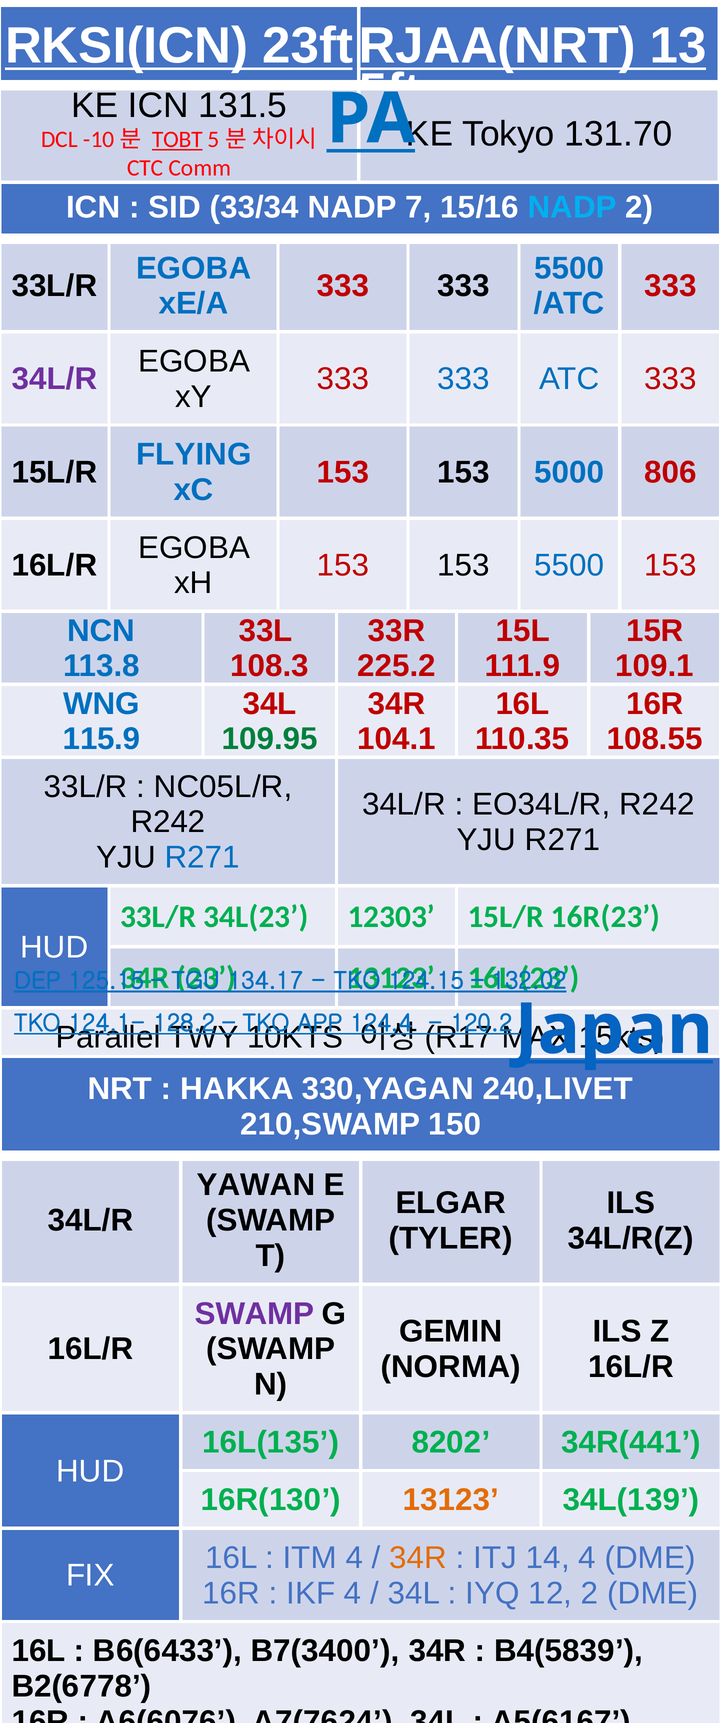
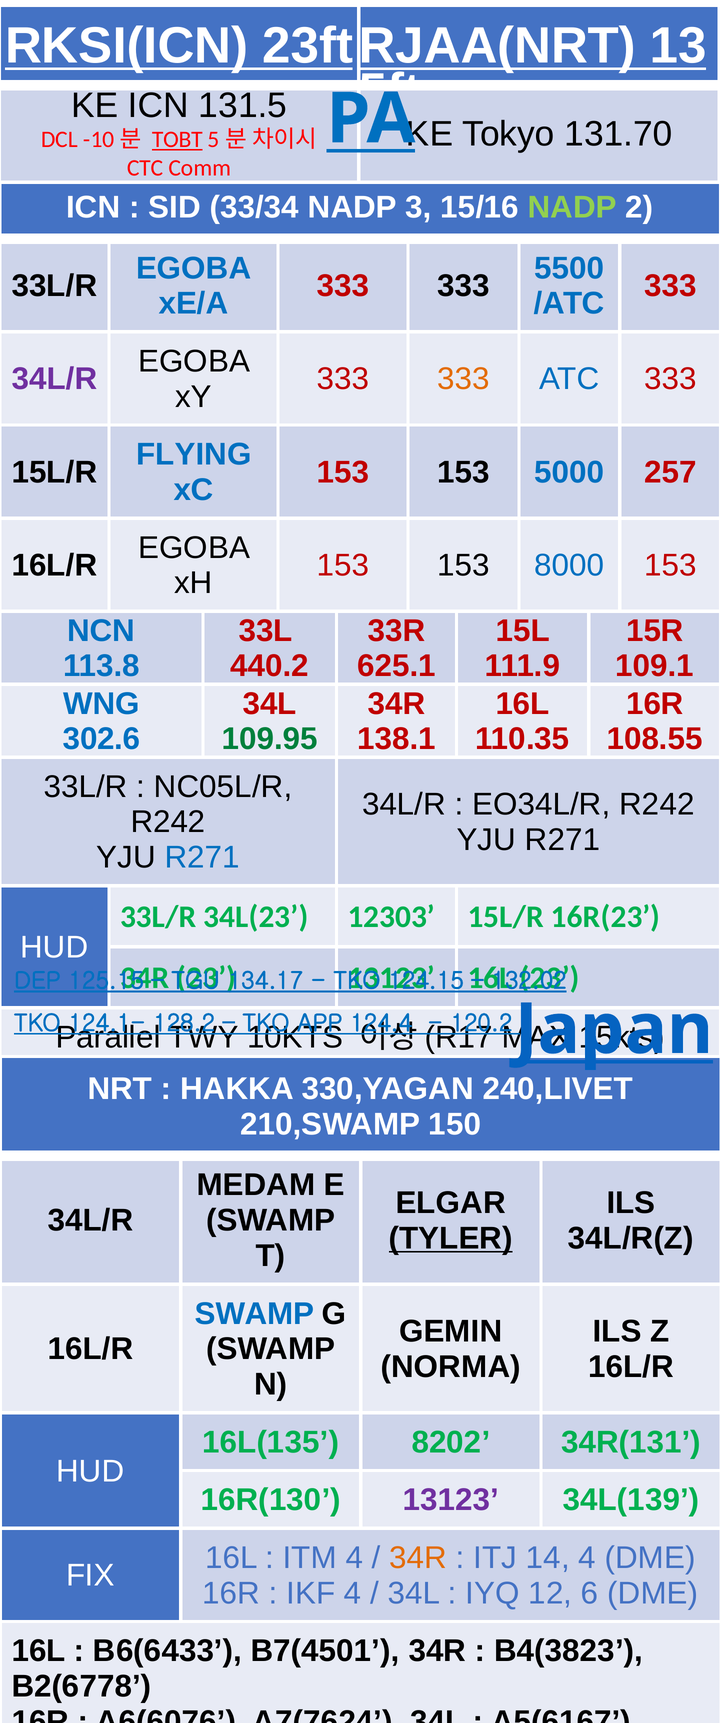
7: 7 -> 3
NADP at (572, 207) colour: light blue -> light green
333 at (464, 379) colour: blue -> orange
806: 806 -> 257
153 5500: 5500 -> 8000
108.3: 108.3 -> 440.2
225.2: 225.2 -> 625.1
115.9: 115.9 -> 302.6
104.1: 104.1 -> 138.1
YAWAN: YAWAN -> MEDAM
TYLER underline: none -> present
SWAMP at (254, 1313) colour: purple -> blue
34R(441: 34R(441 -> 34R(131
13123 at (451, 1500) colour: orange -> purple
12 2: 2 -> 6
B7(3400: B7(3400 -> B7(4501
B4(5839: B4(5839 -> B4(3823
